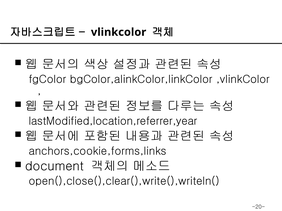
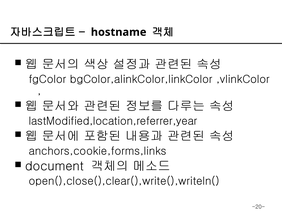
vlinkcolor: vlinkcolor -> hostname
